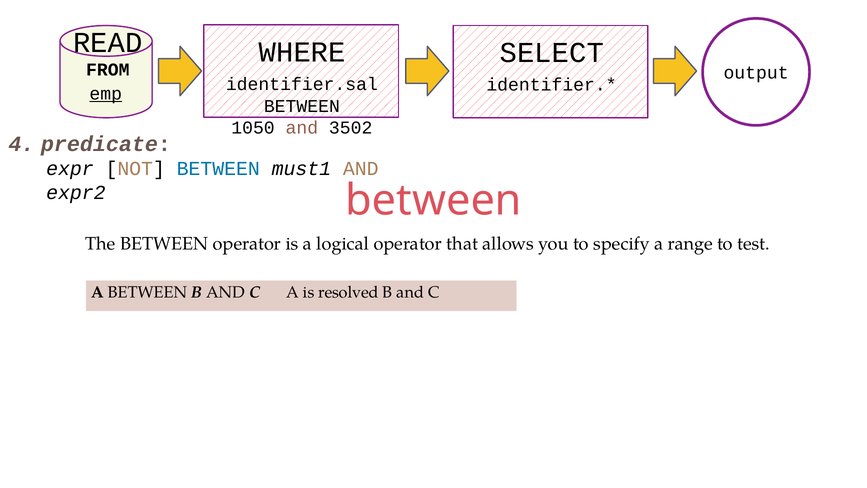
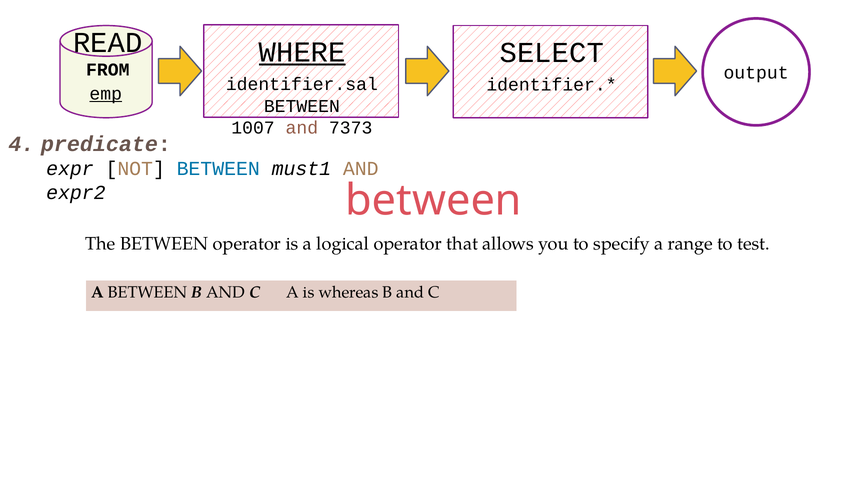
WHERE underline: none -> present
1050: 1050 -> 1007
3502: 3502 -> 7373
resolved: resolved -> whereas
